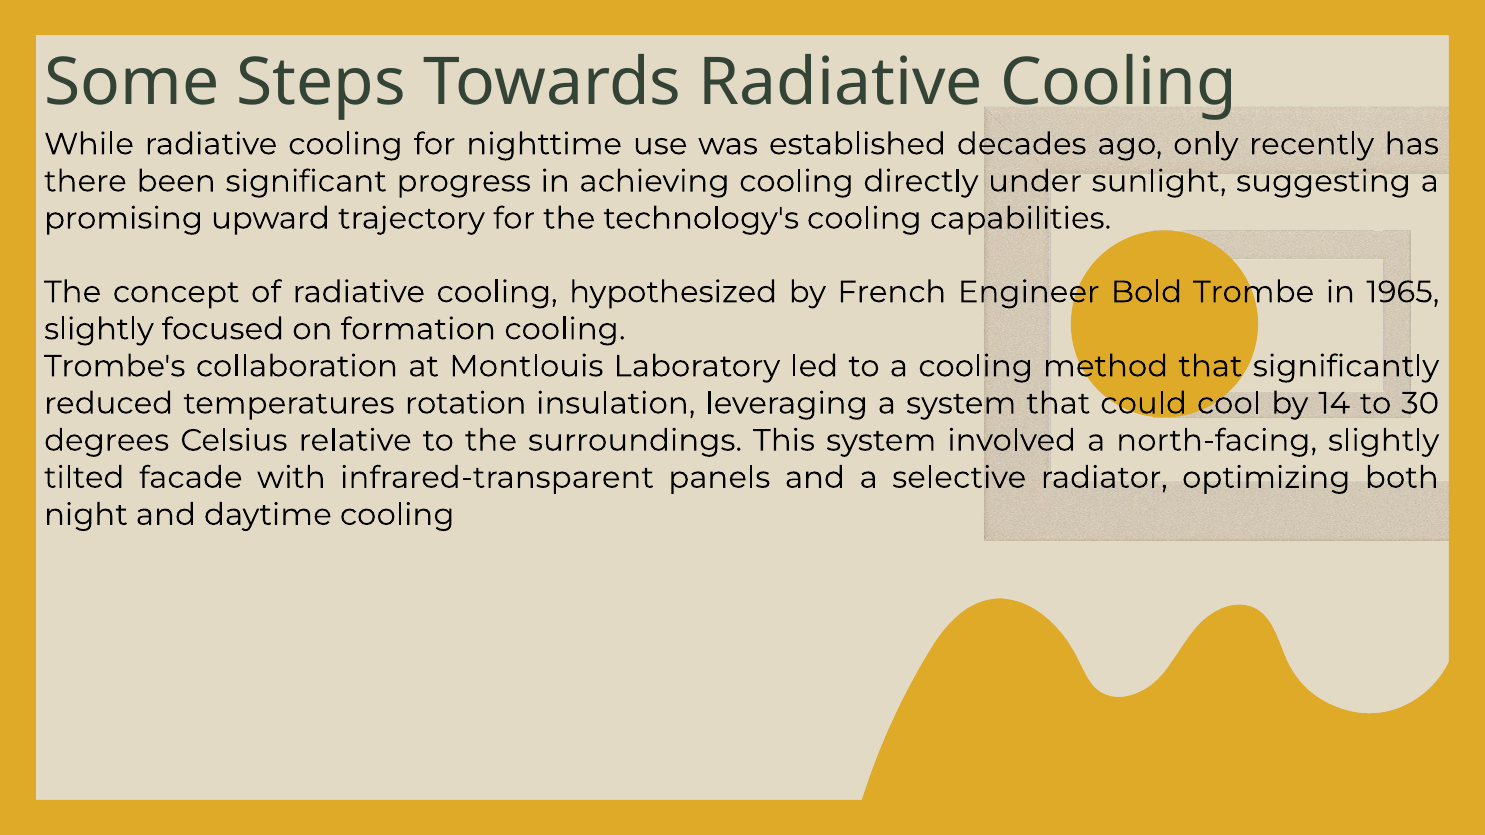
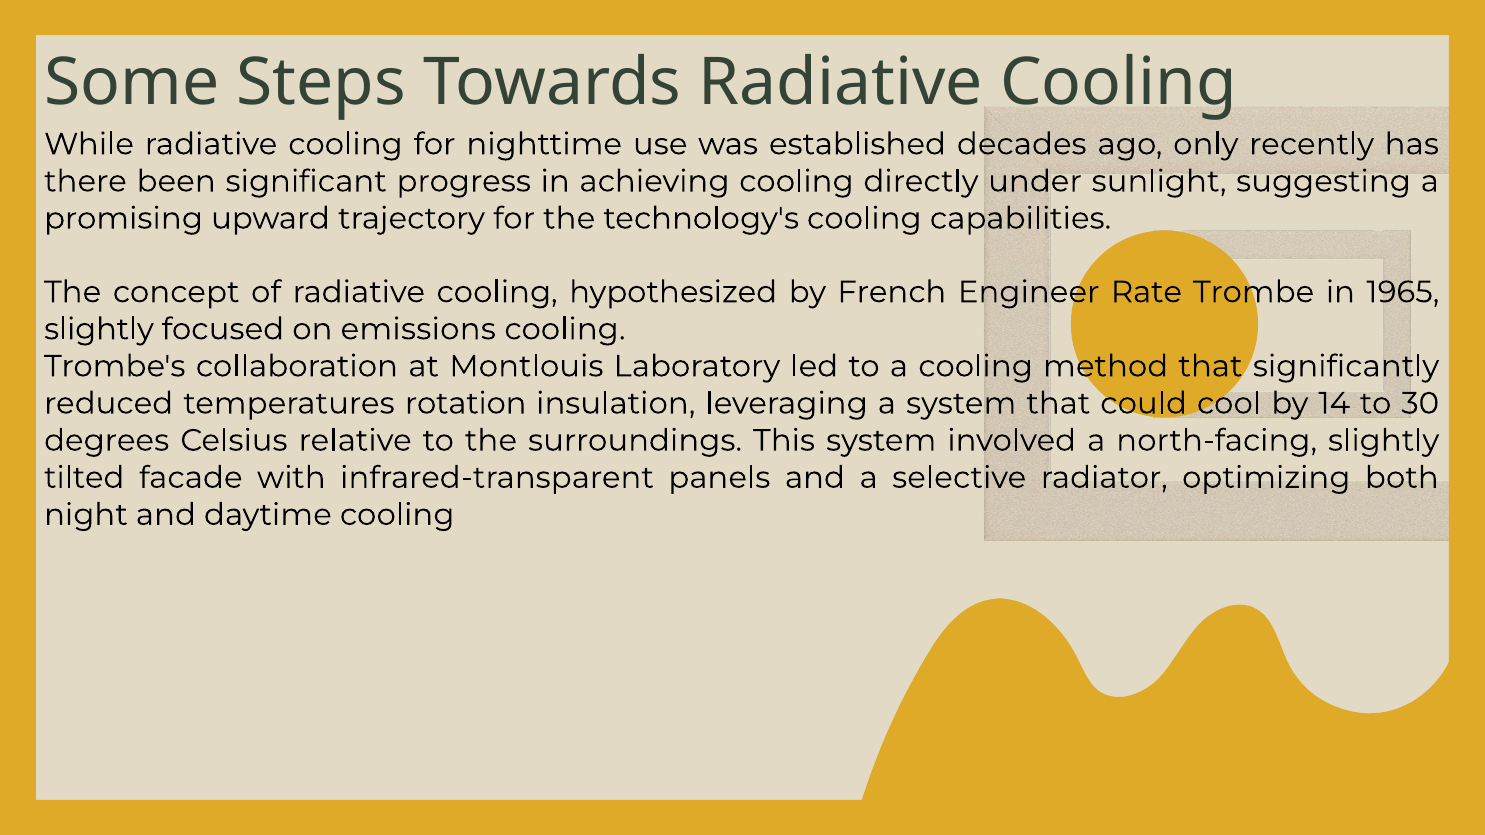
Bold: Bold -> Rate
formation: formation -> emissions
